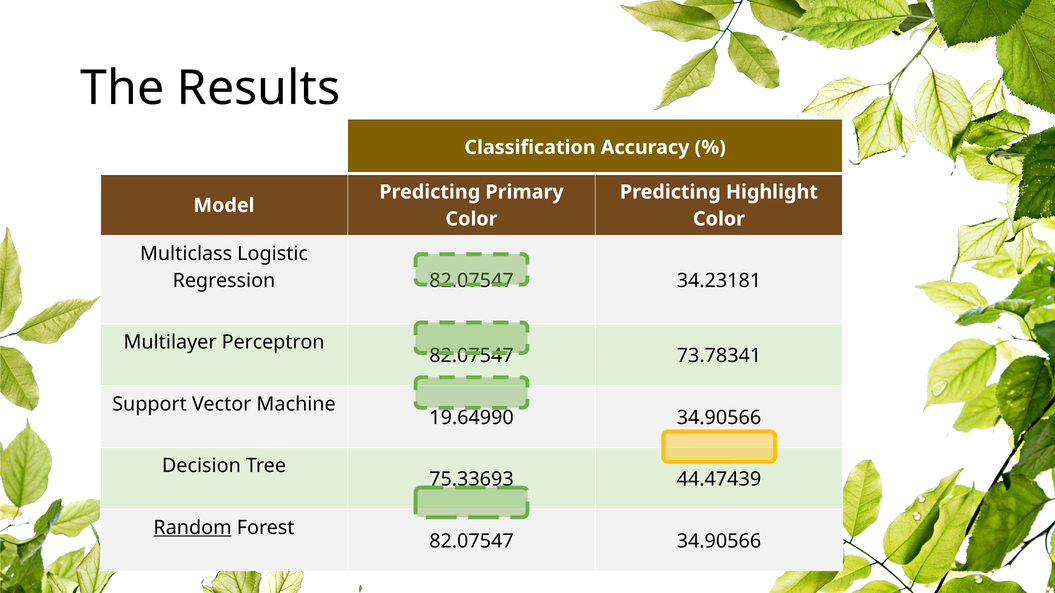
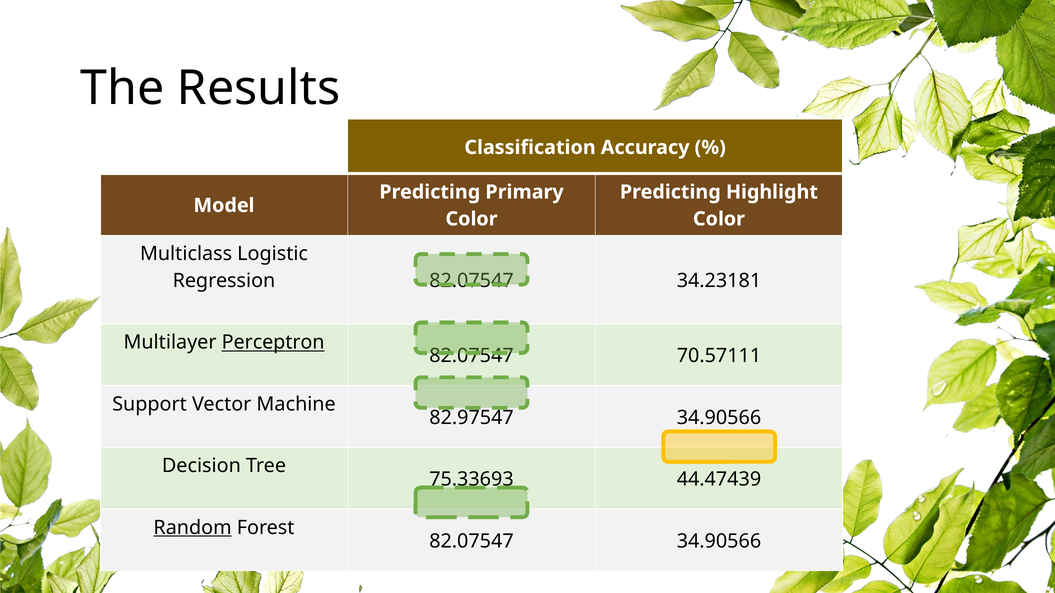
Perceptron underline: none -> present
73.78341: 73.78341 -> 70.57111
19.64990: 19.64990 -> 82.97547
